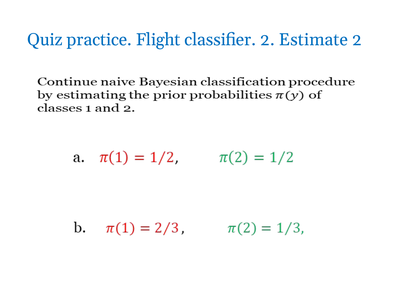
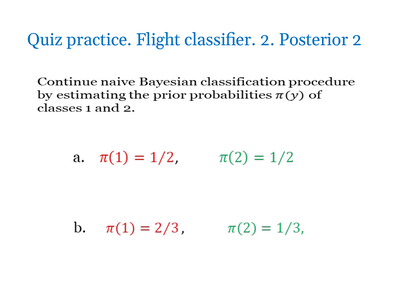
Estimate: Estimate -> Posterior
